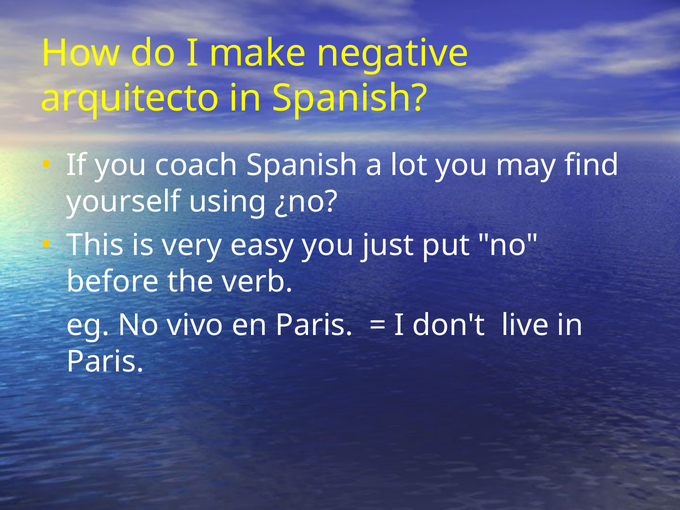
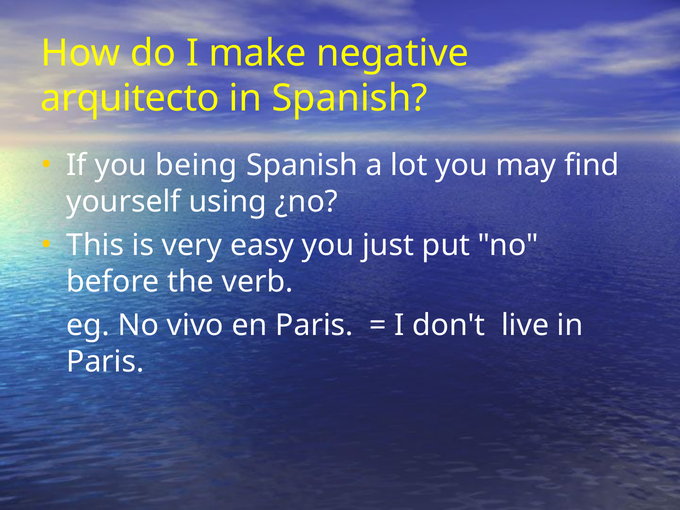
coach: coach -> being
